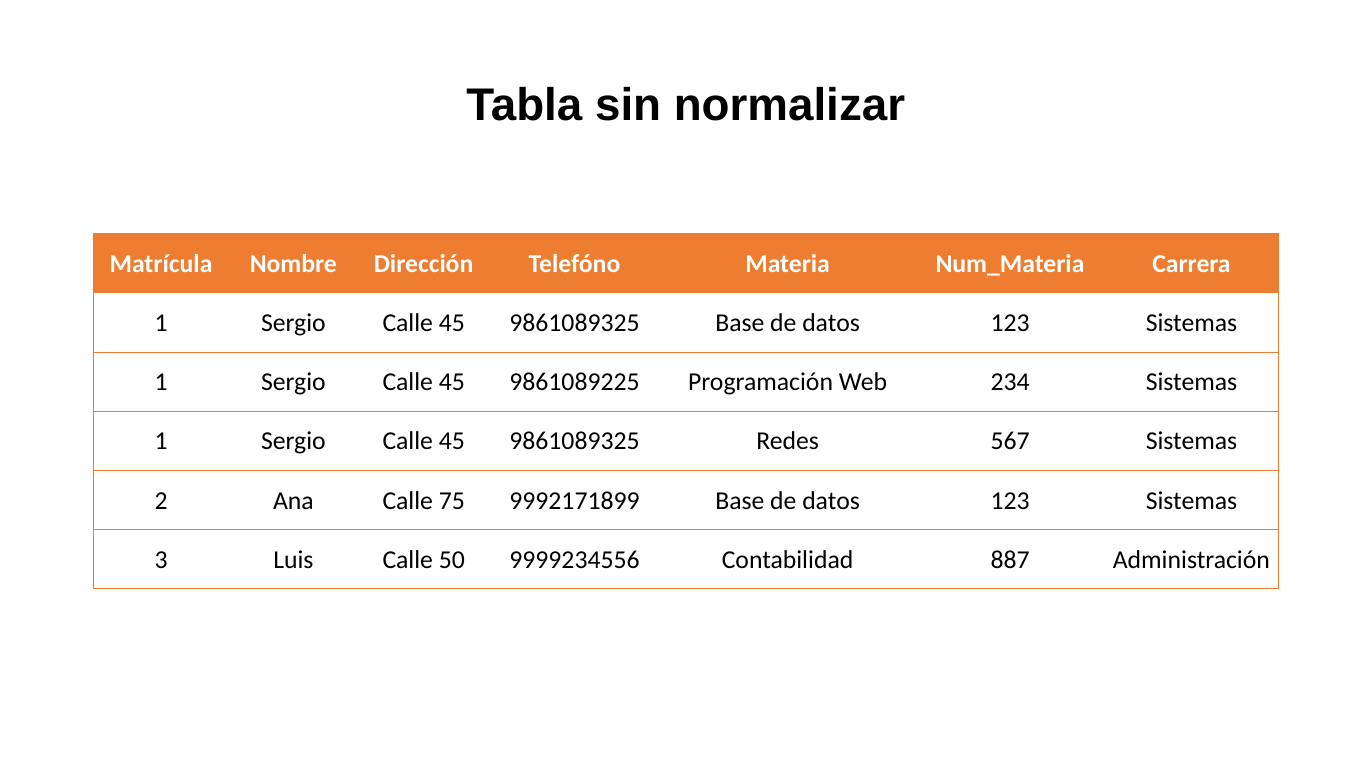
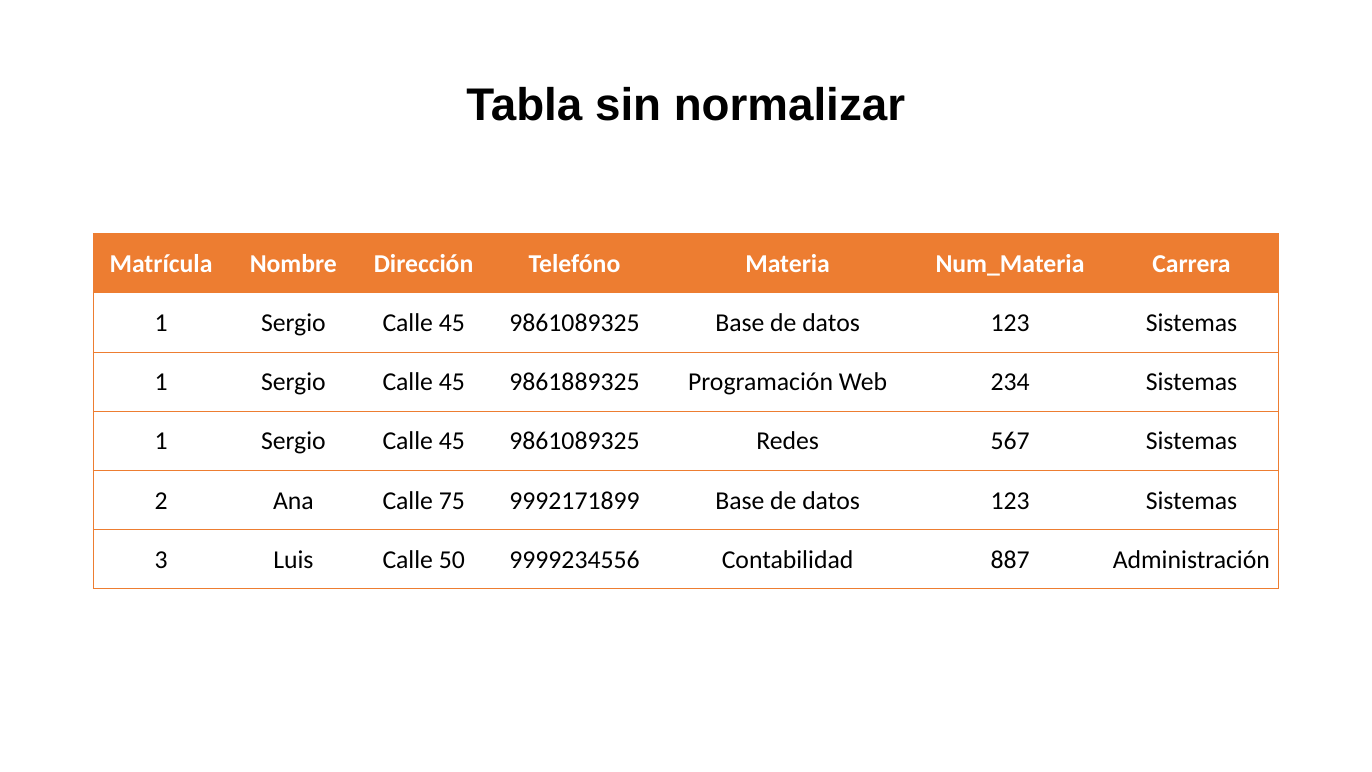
9861089225: 9861089225 -> 9861889325
